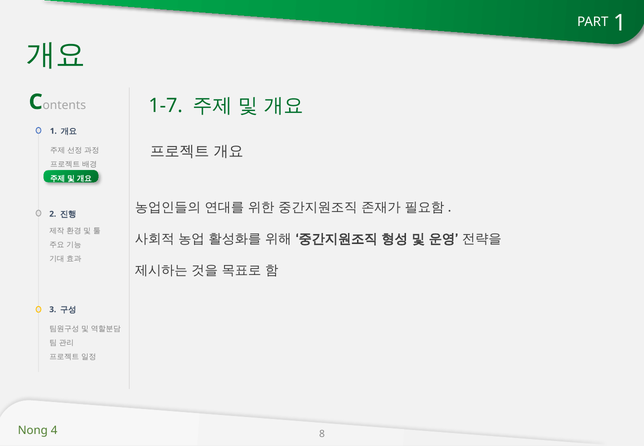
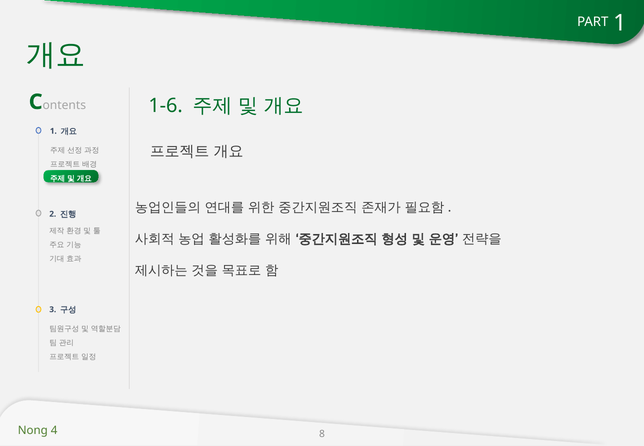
1-7: 1-7 -> 1-6
